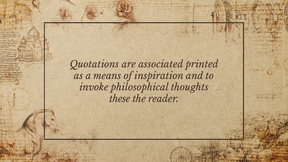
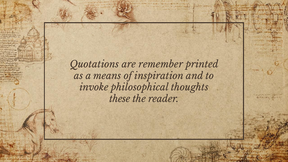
associated: associated -> remember
